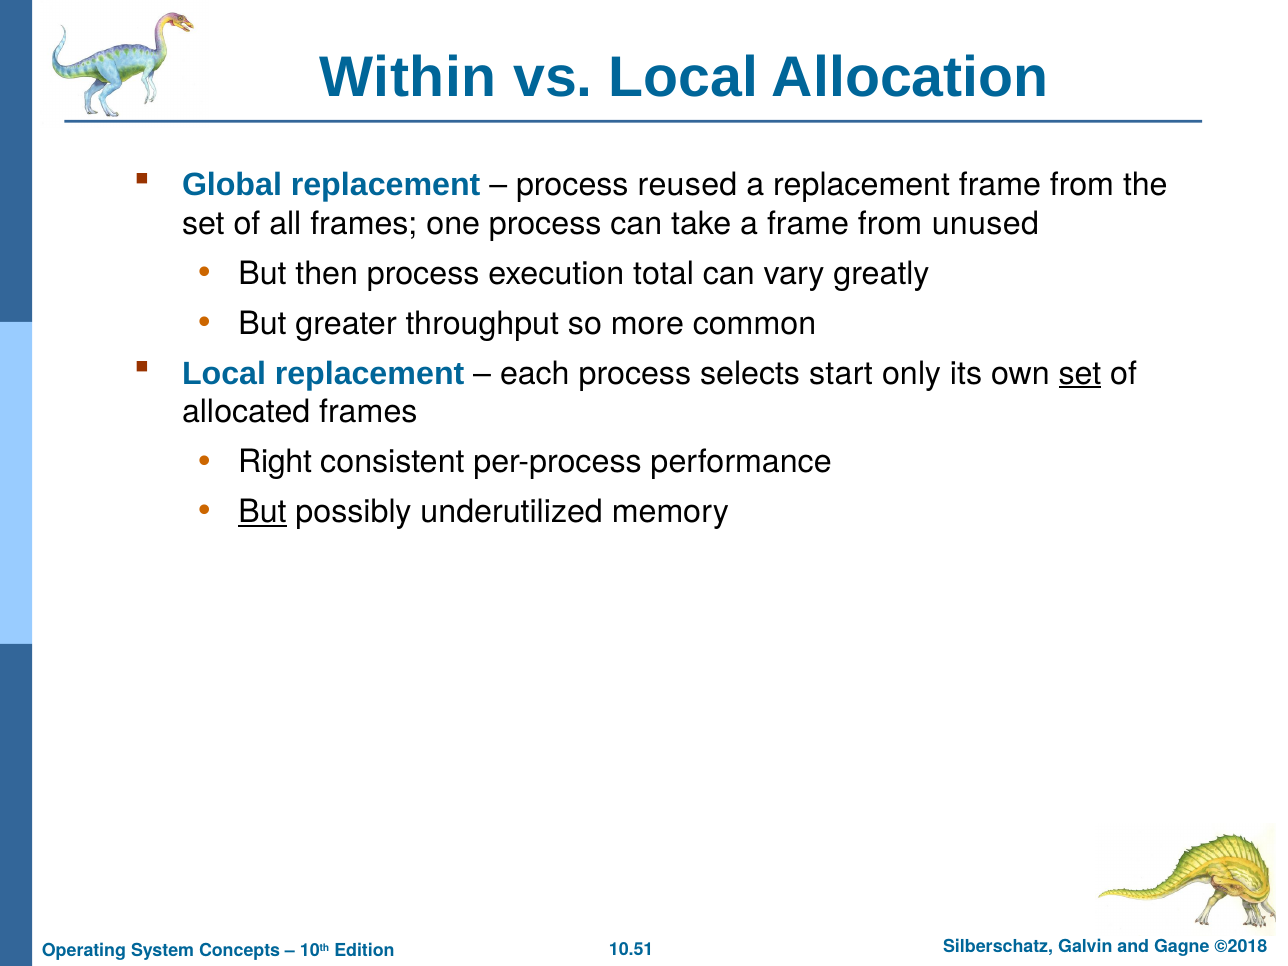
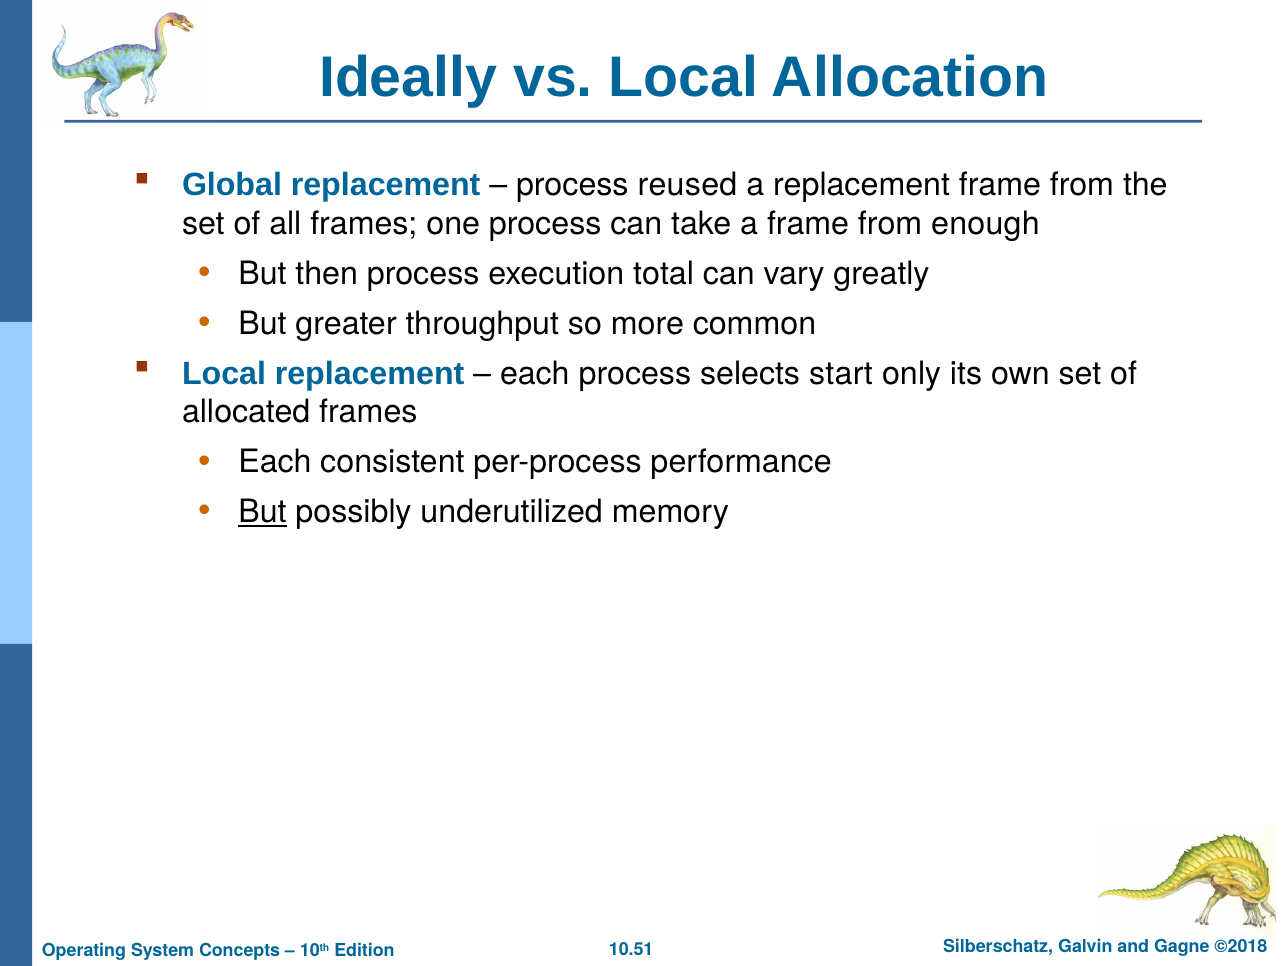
Within: Within -> Ideally
unused: unused -> enough
set at (1080, 374) underline: present -> none
Right at (275, 462): Right -> Each
